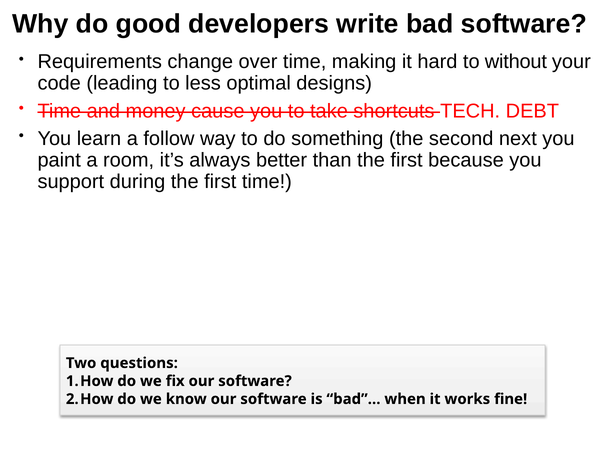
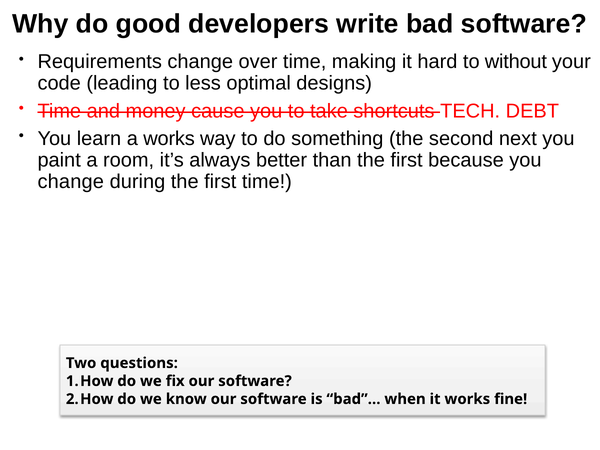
a follow: follow -> works
support at (71, 182): support -> change
